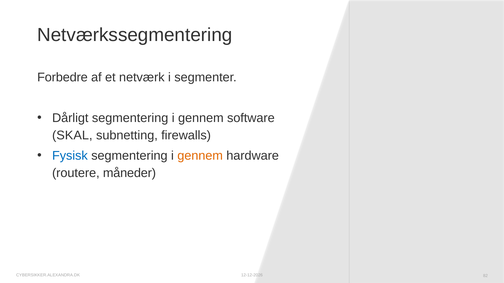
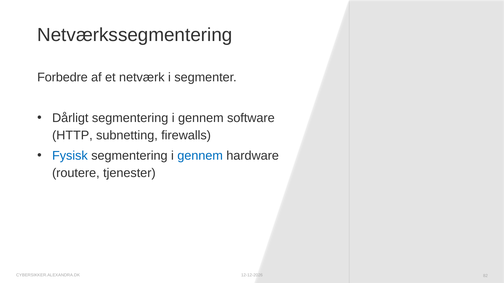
SKAL: SKAL -> HTTP
gennem at (200, 156) colour: orange -> blue
måneder: måneder -> tjenester
